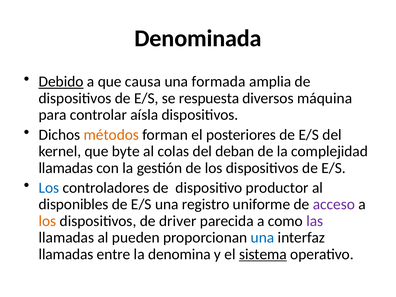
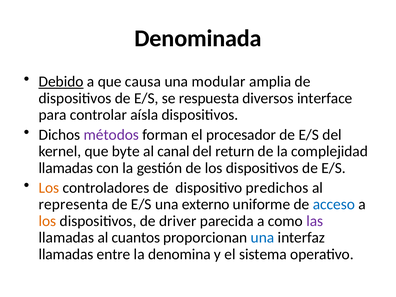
formada: formada -> modular
máquina: máquina -> interface
métodos colour: orange -> purple
posteriores: posteriores -> procesador
colas: colas -> canal
deban: deban -> return
Los at (49, 188) colour: blue -> orange
productor: productor -> predichos
disponibles: disponibles -> representa
registro: registro -> externo
acceso colour: purple -> blue
pueden: pueden -> cuantos
sistema underline: present -> none
